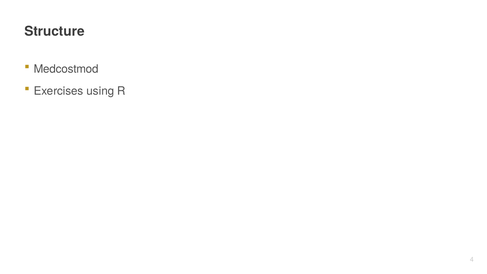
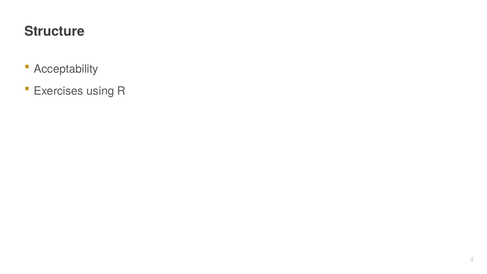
Medcostmod: Medcostmod -> Acceptability
